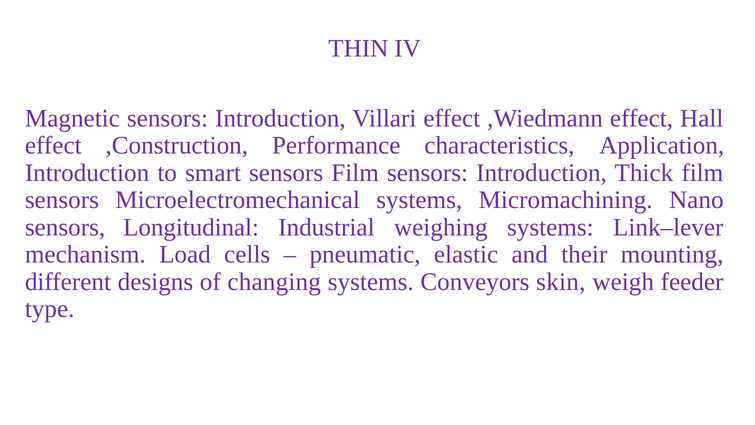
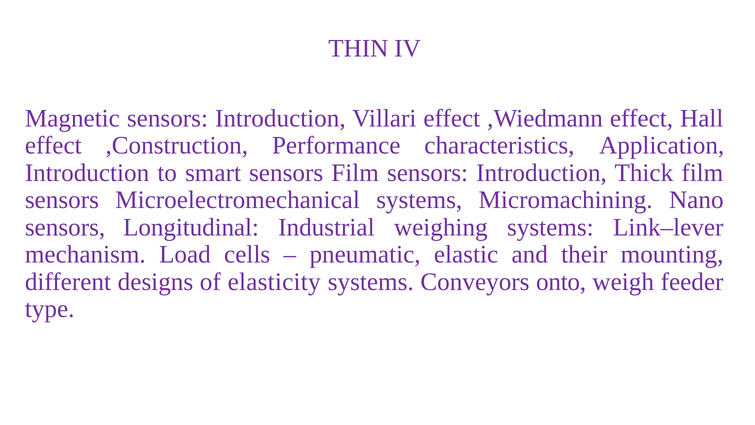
changing: changing -> elasticity
skin: skin -> onto
